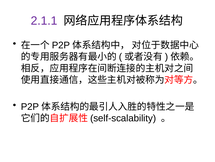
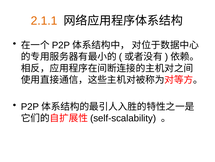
2.1.1 colour: purple -> orange
